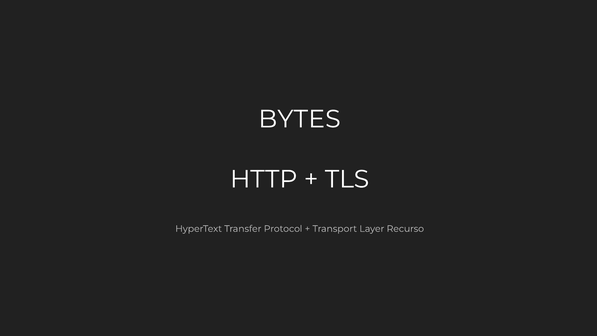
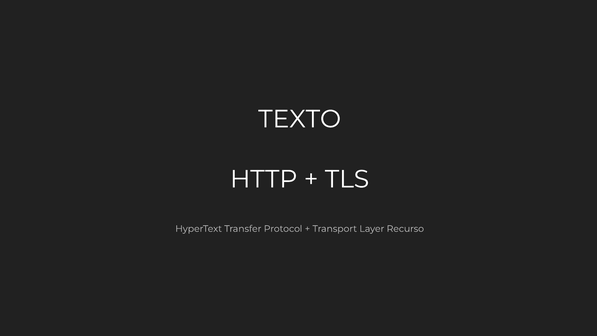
BYTES: BYTES -> TEXTO
